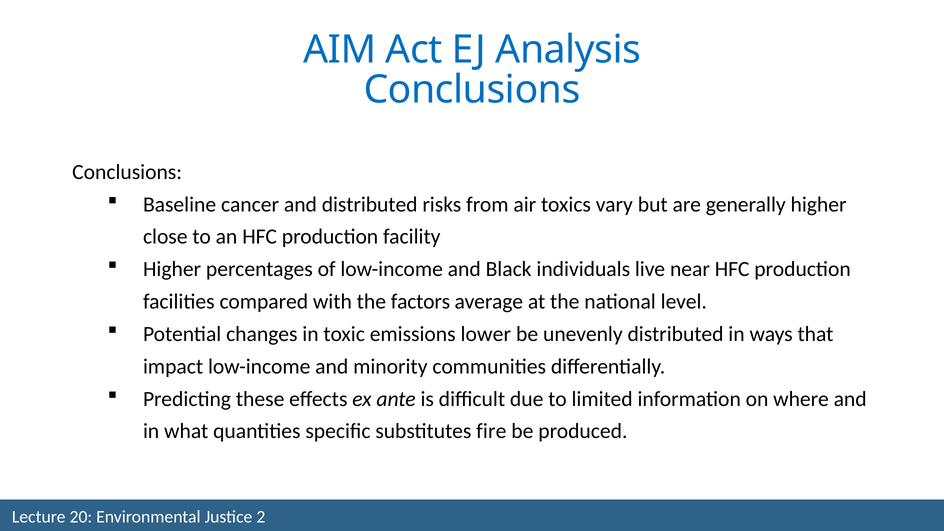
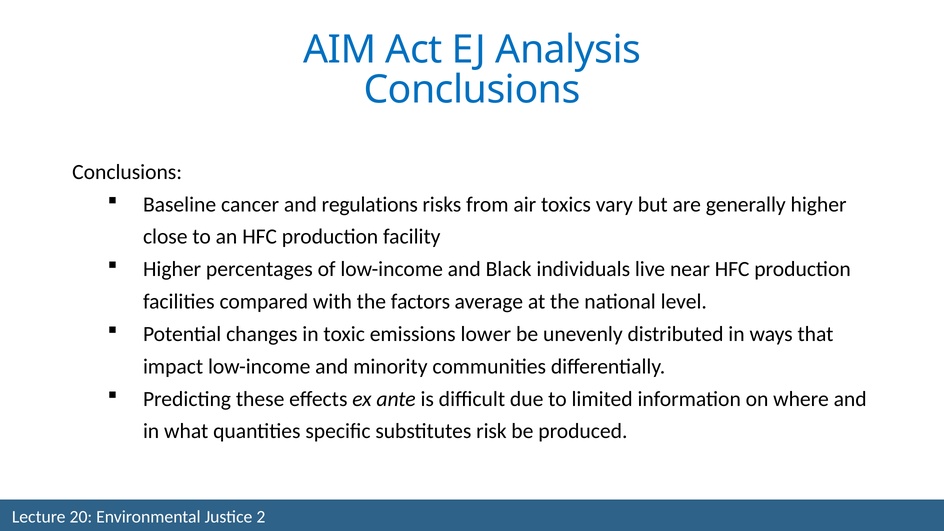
and distributed: distributed -> regulations
fire: fire -> risk
